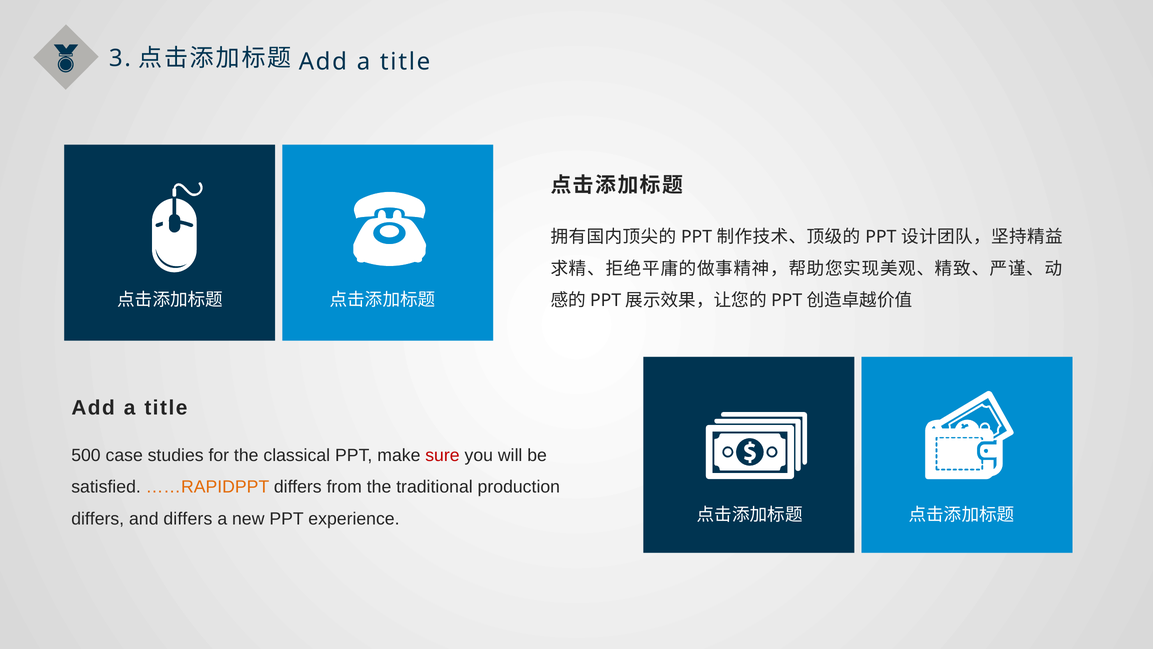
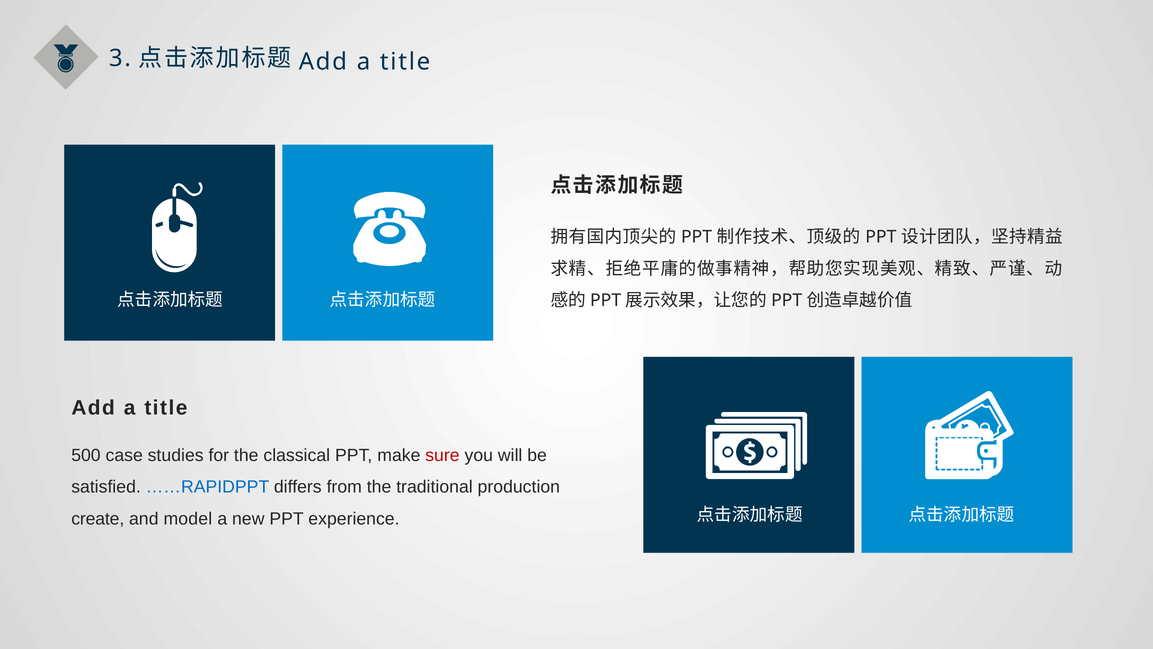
……RAPIDPPT colour: orange -> blue
differs at (98, 518): differs -> create
and differs: differs -> model
